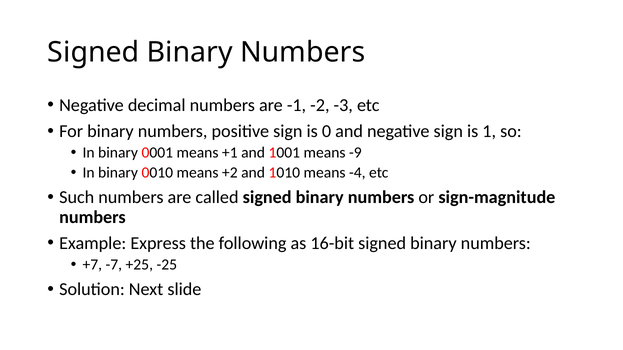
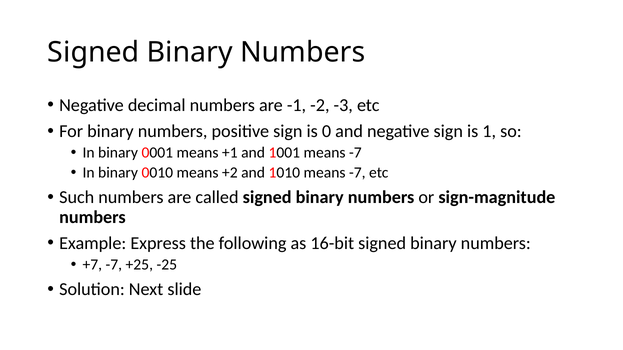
1001 means -9: -9 -> -7
1010 means -4: -4 -> -7
